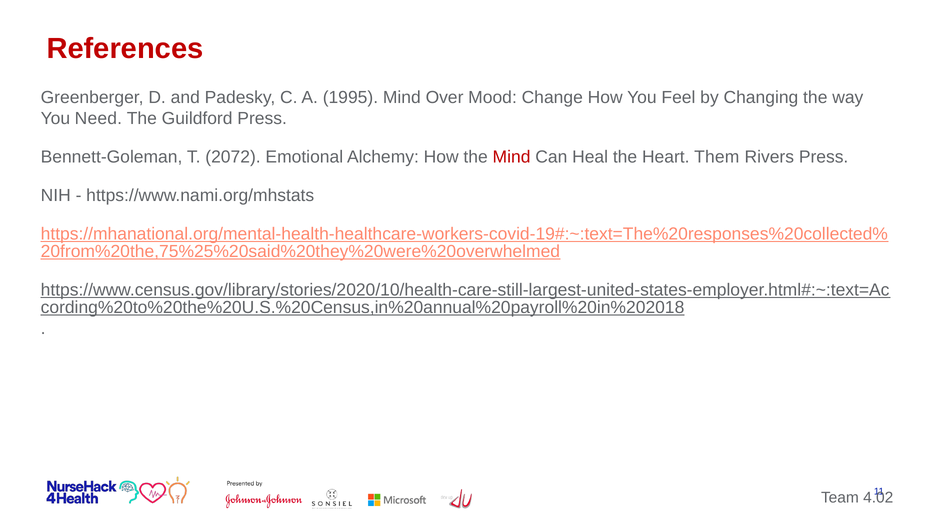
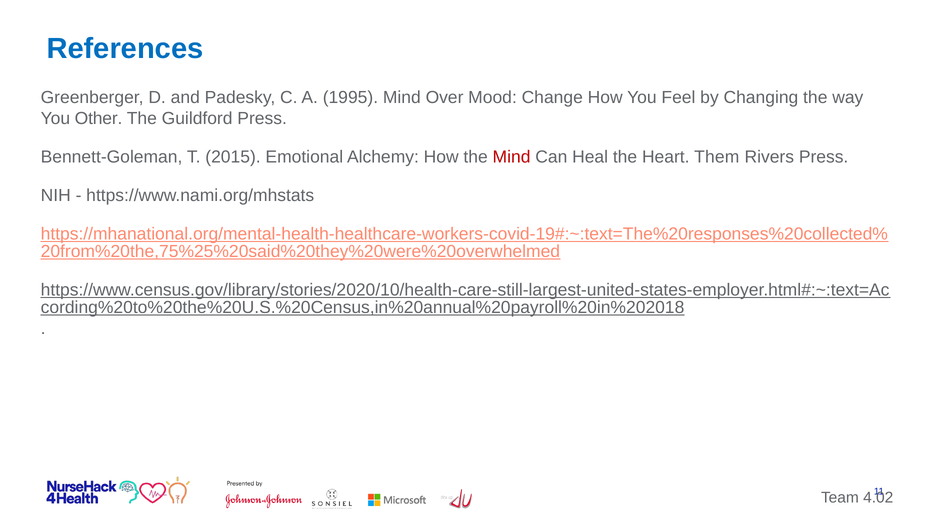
References colour: red -> blue
Need: Need -> Other
2072: 2072 -> 2015
